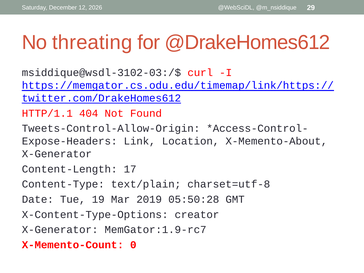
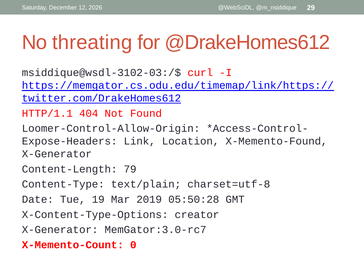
Tweets-Control-Allow-Origin: Tweets-Control-Allow-Origin -> Loomer-Control-Allow-Origin
X-Memento-About: X-Memento-About -> X-Memento-Found
17: 17 -> 79
MemGator:1.9-rc7: MemGator:1.9-rc7 -> MemGator:3.0-rc7
